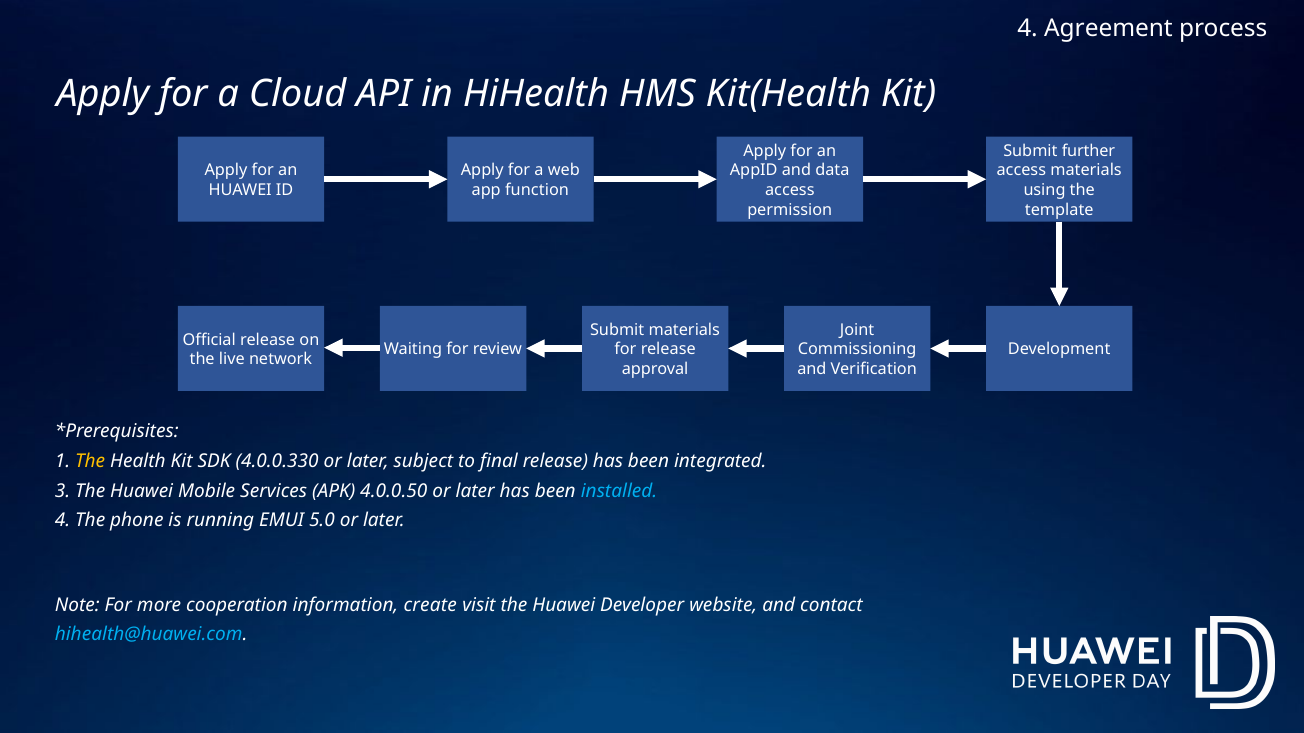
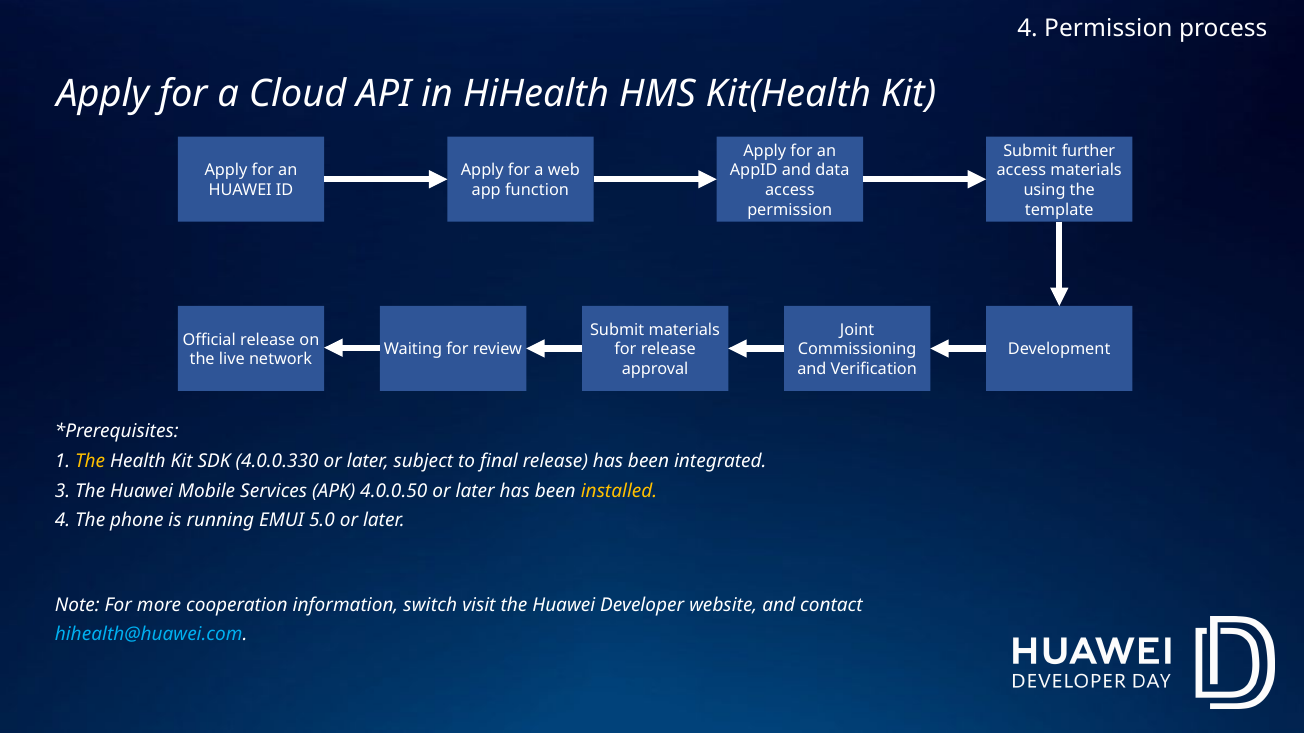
4 Agreement: Agreement -> Permission
installed colour: light blue -> yellow
create: create -> switch
